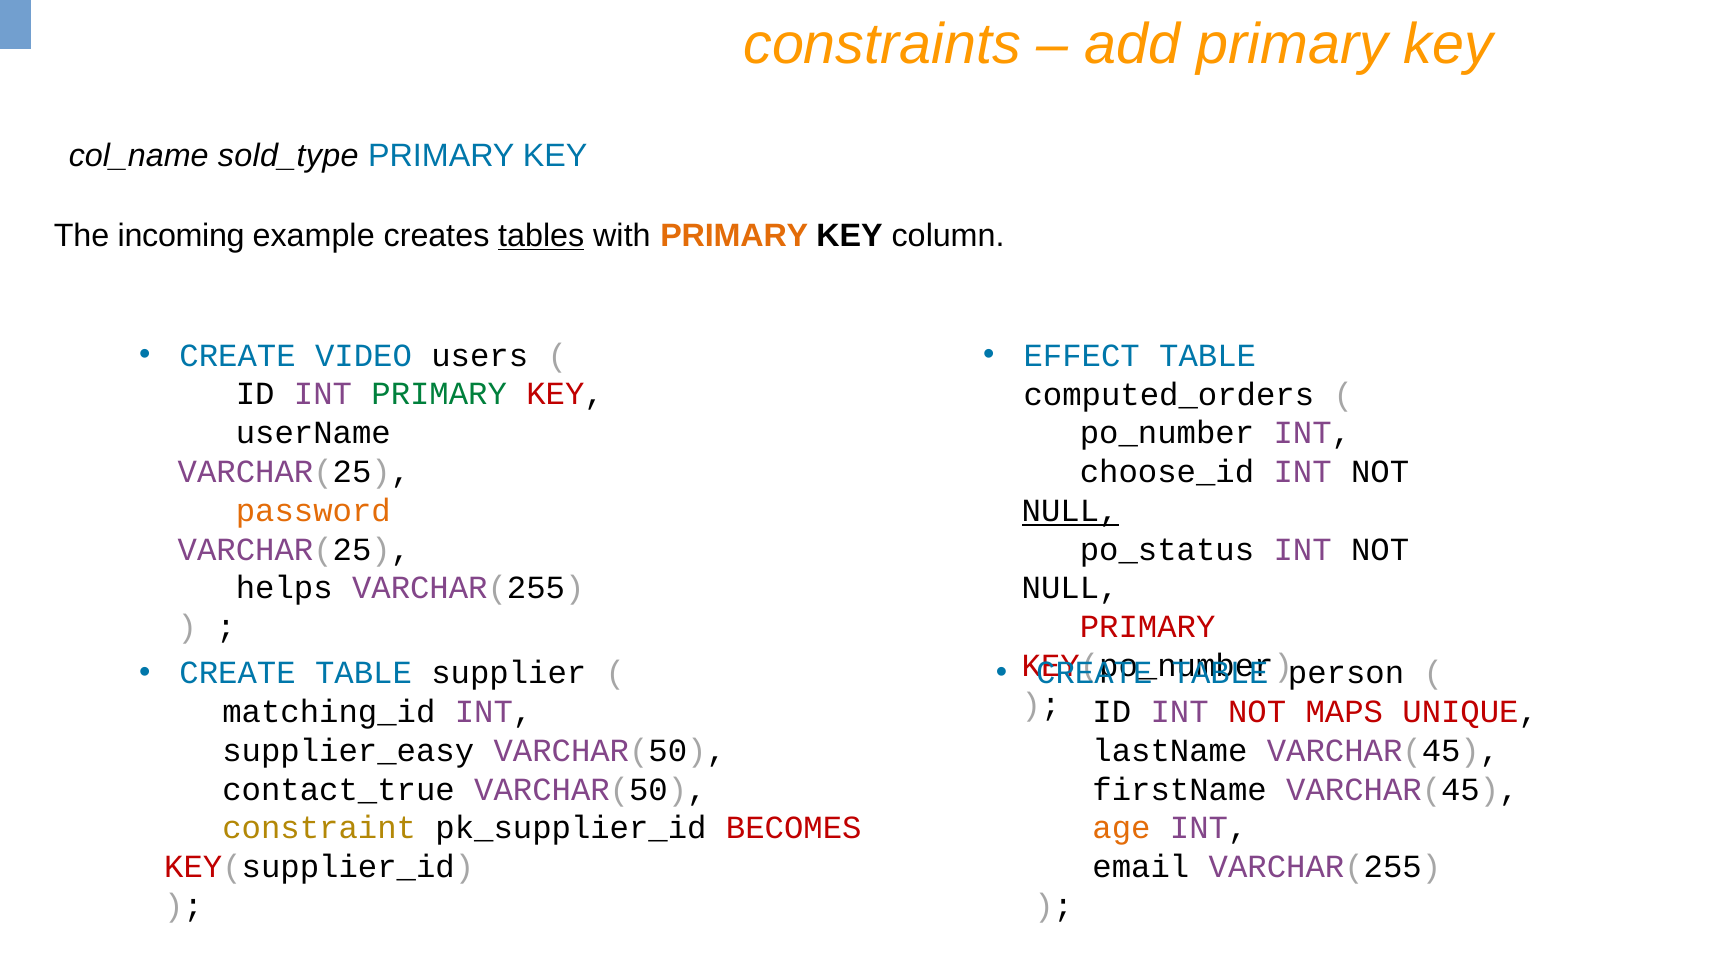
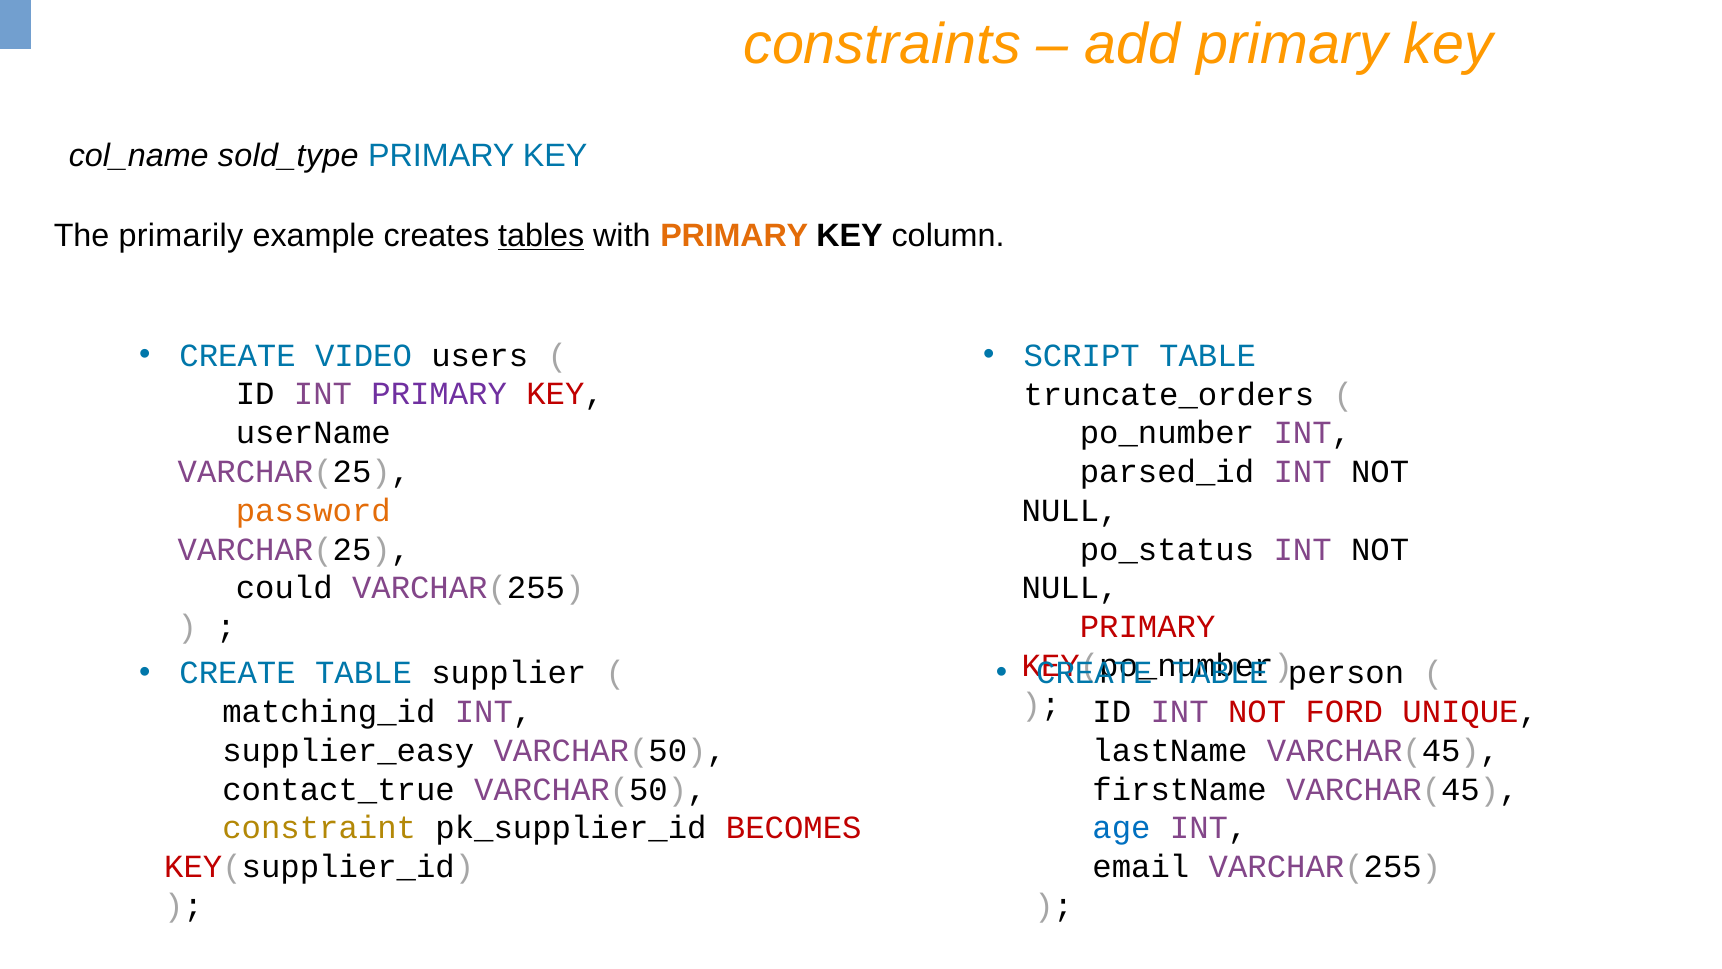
incoming: incoming -> primarily
EFFECT: EFFECT -> SCRIPT
PRIMARY at (439, 394) colour: green -> purple
computed_orders: computed_orders -> truncate_orders
choose_id: choose_id -> parsed_id
NULL at (1070, 511) underline: present -> none
helps: helps -> could
MAPS: MAPS -> FORD
age colour: orange -> blue
